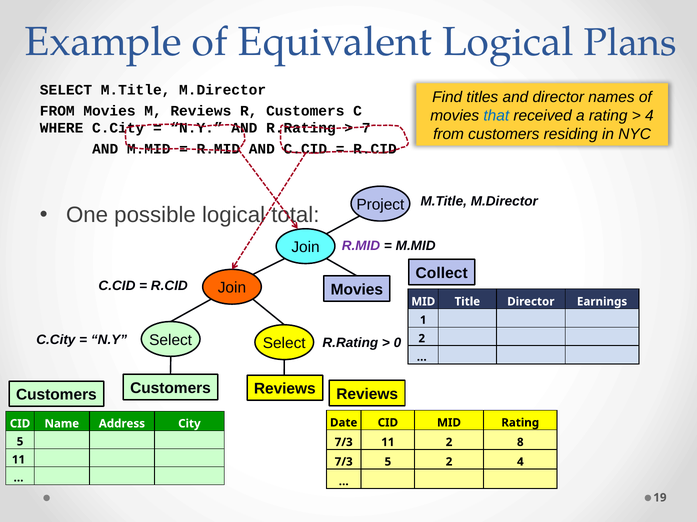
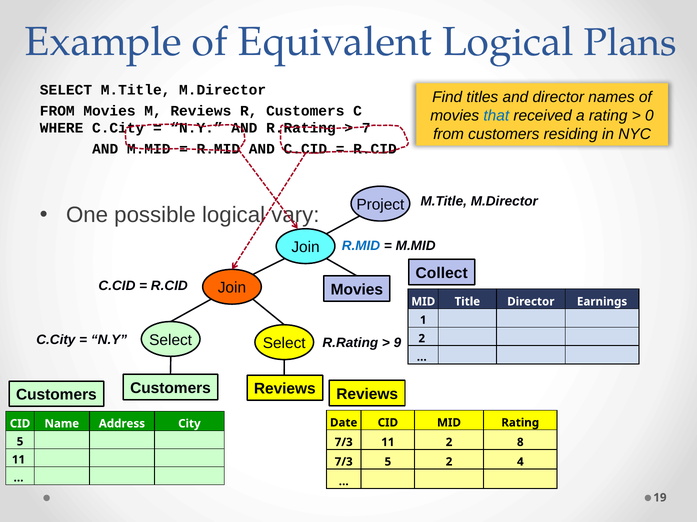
4 at (649, 116): 4 -> 0
total: total -> vary
R.MID at (361, 246) colour: purple -> blue
0: 0 -> 9
